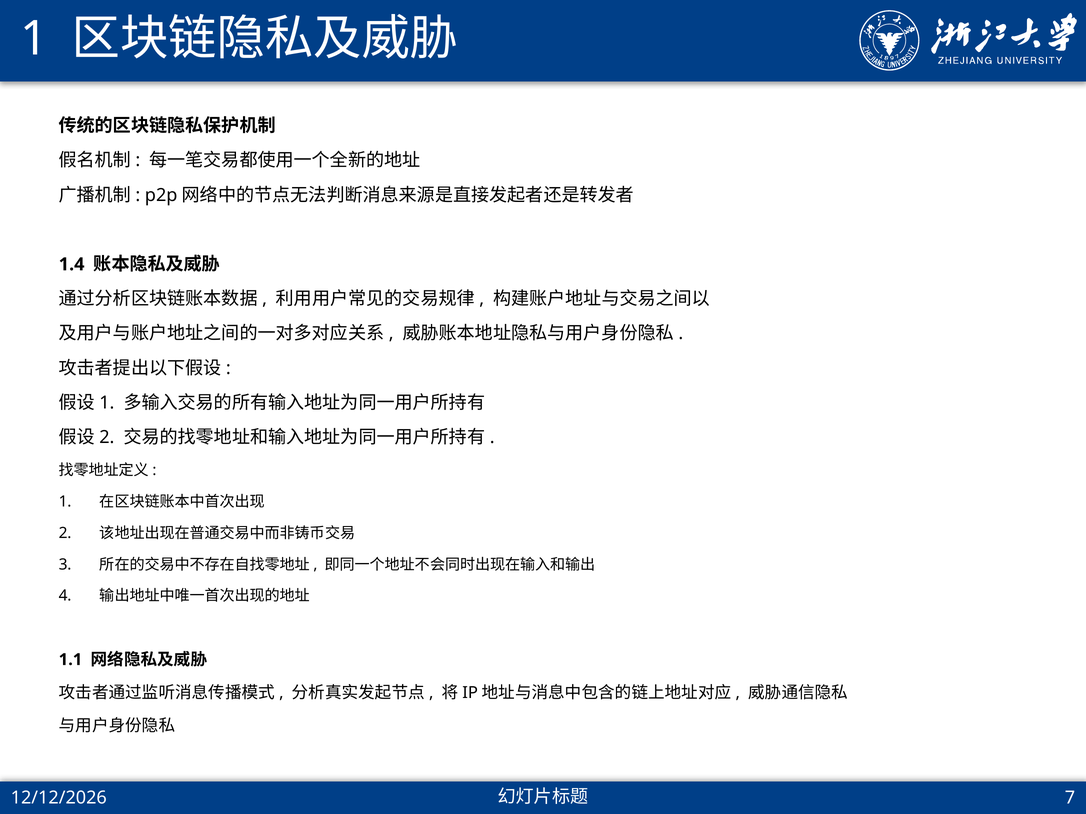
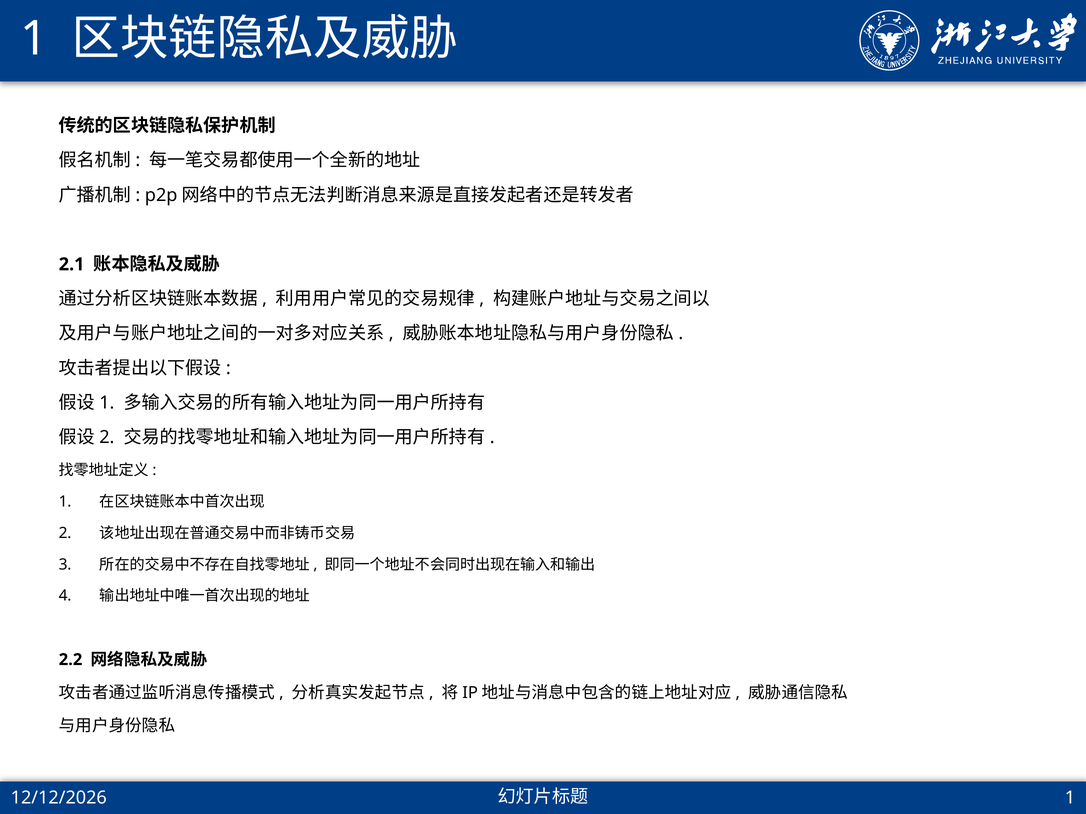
1.4: 1.4 -> 2.1
1.1: 1.1 -> 2.2
7 at (1070, 798): 7 -> 1
